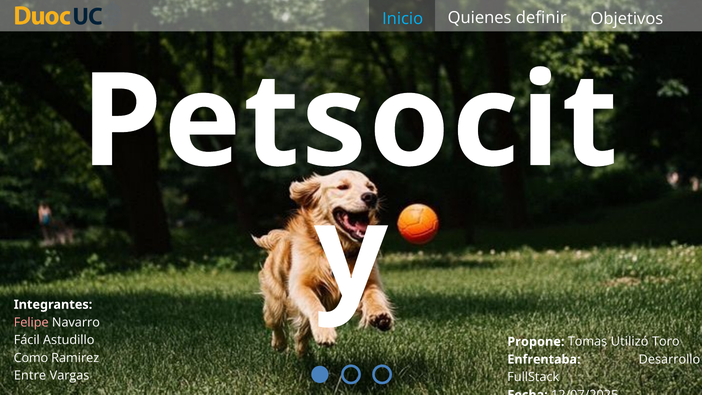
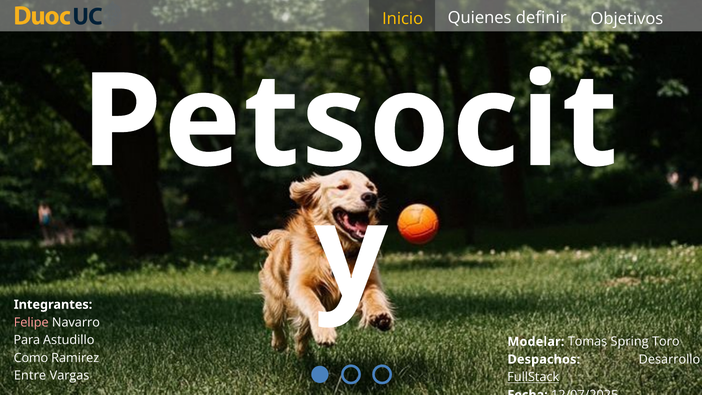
Inicio colour: light blue -> yellow
Fácil: Fácil -> Para
Propone: Propone -> Modelar
Utilizó: Utilizó -> Spring
Enfrentaba: Enfrentaba -> Despachos
FullStack underline: none -> present
